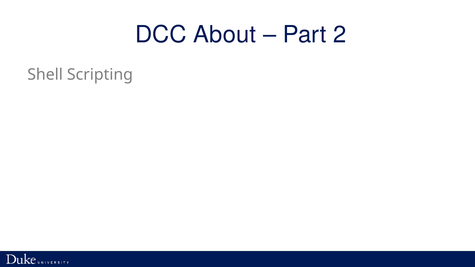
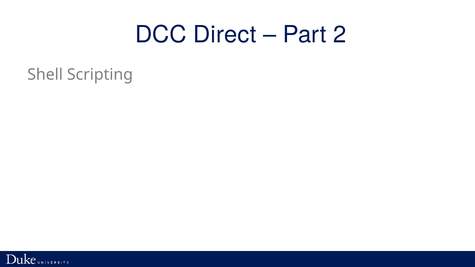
About: About -> Direct
